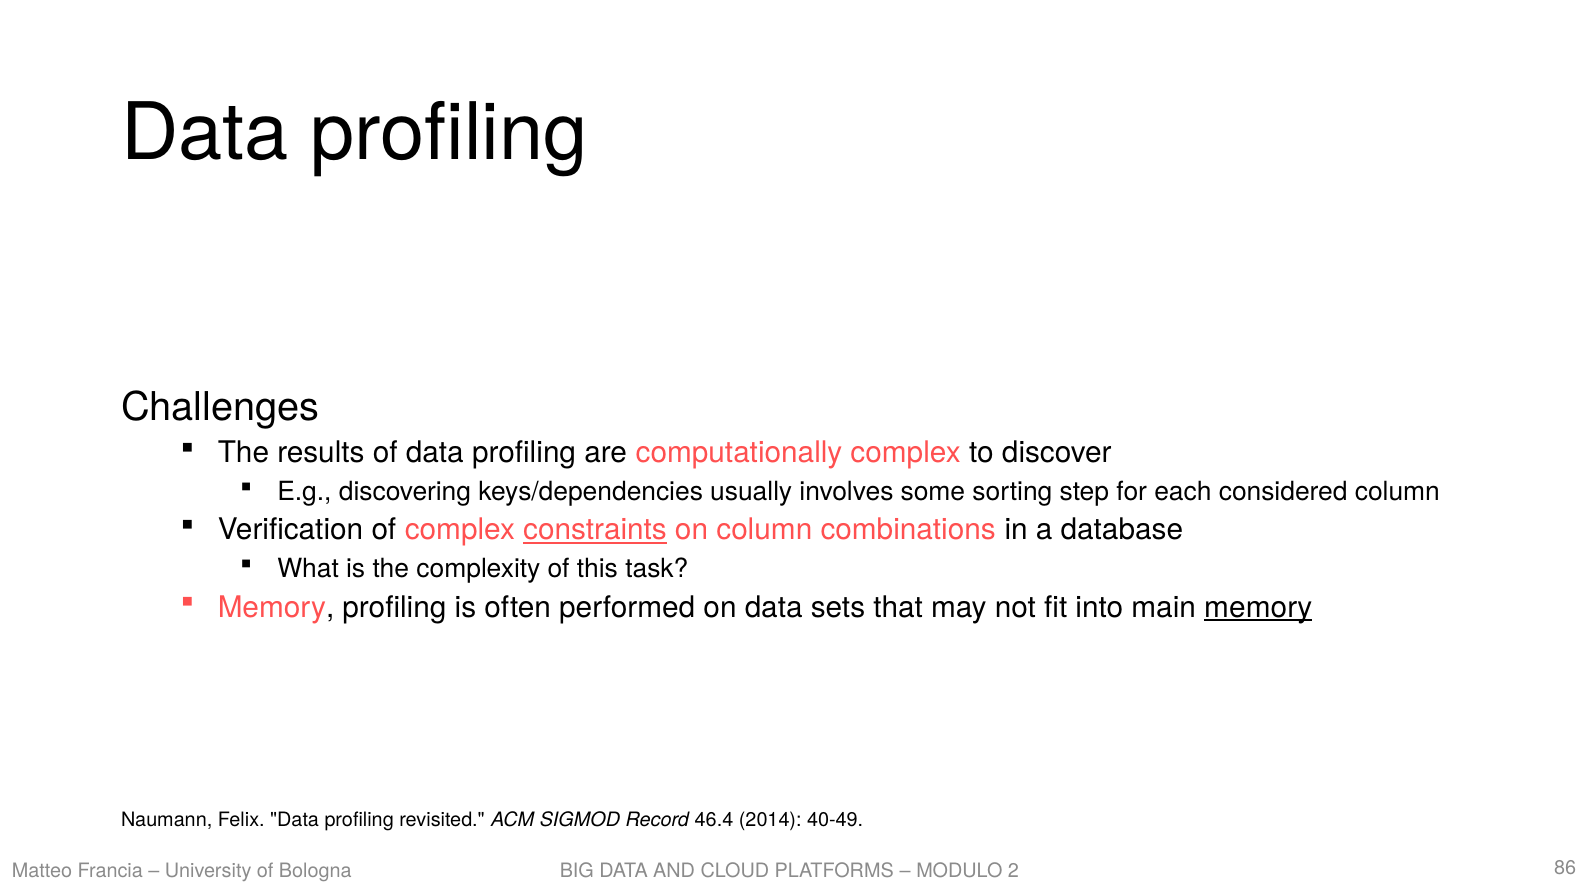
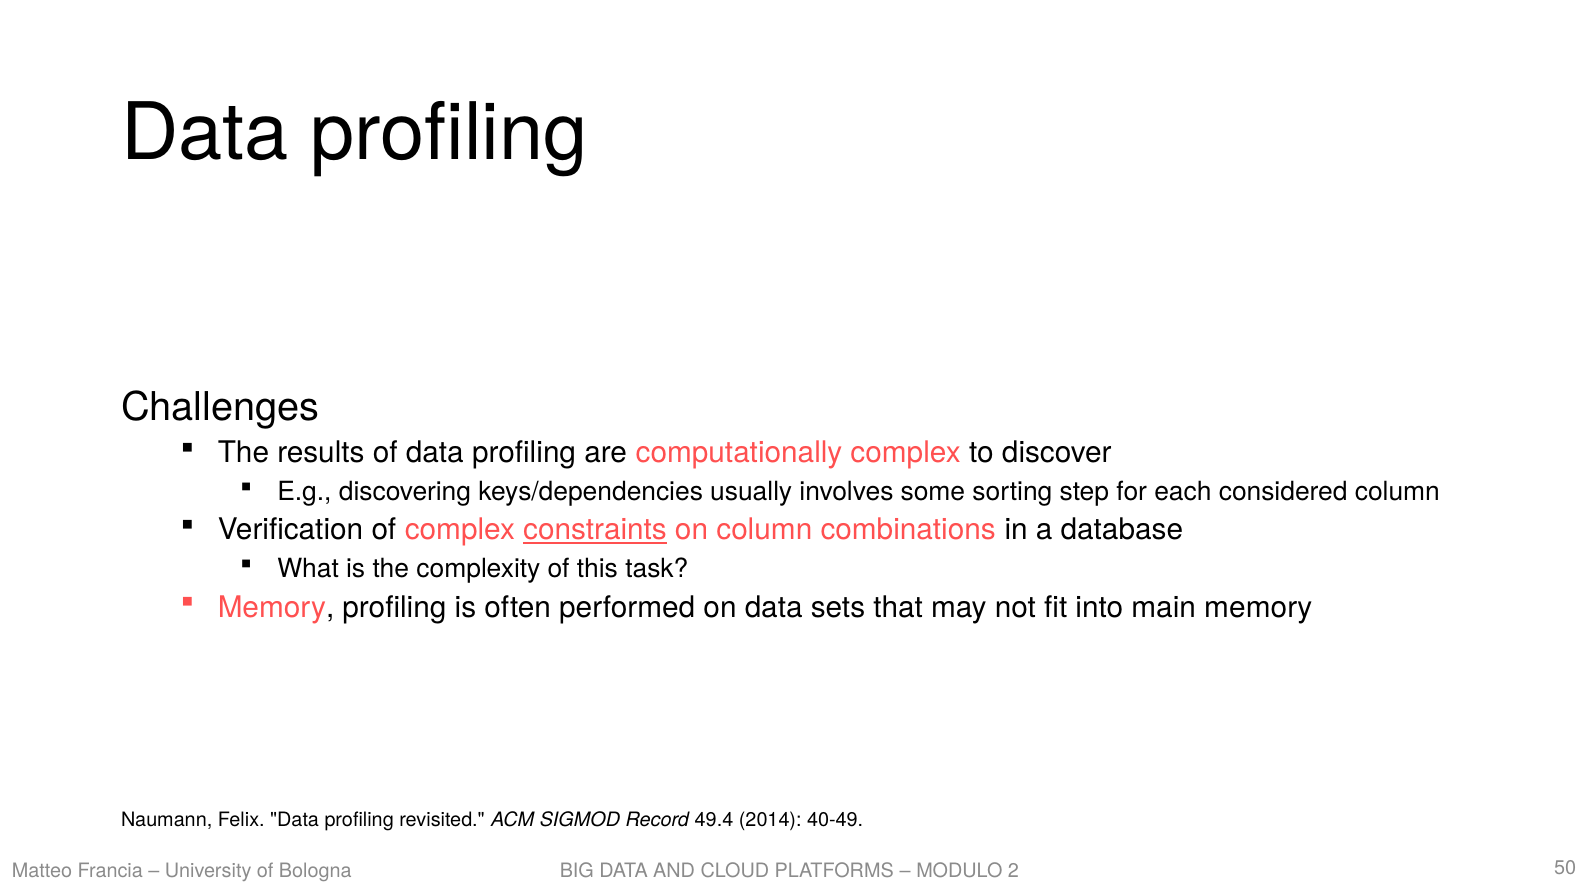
memory at (1258, 607) underline: present -> none
46.4: 46.4 -> 49.4
86: 86 -> 50
